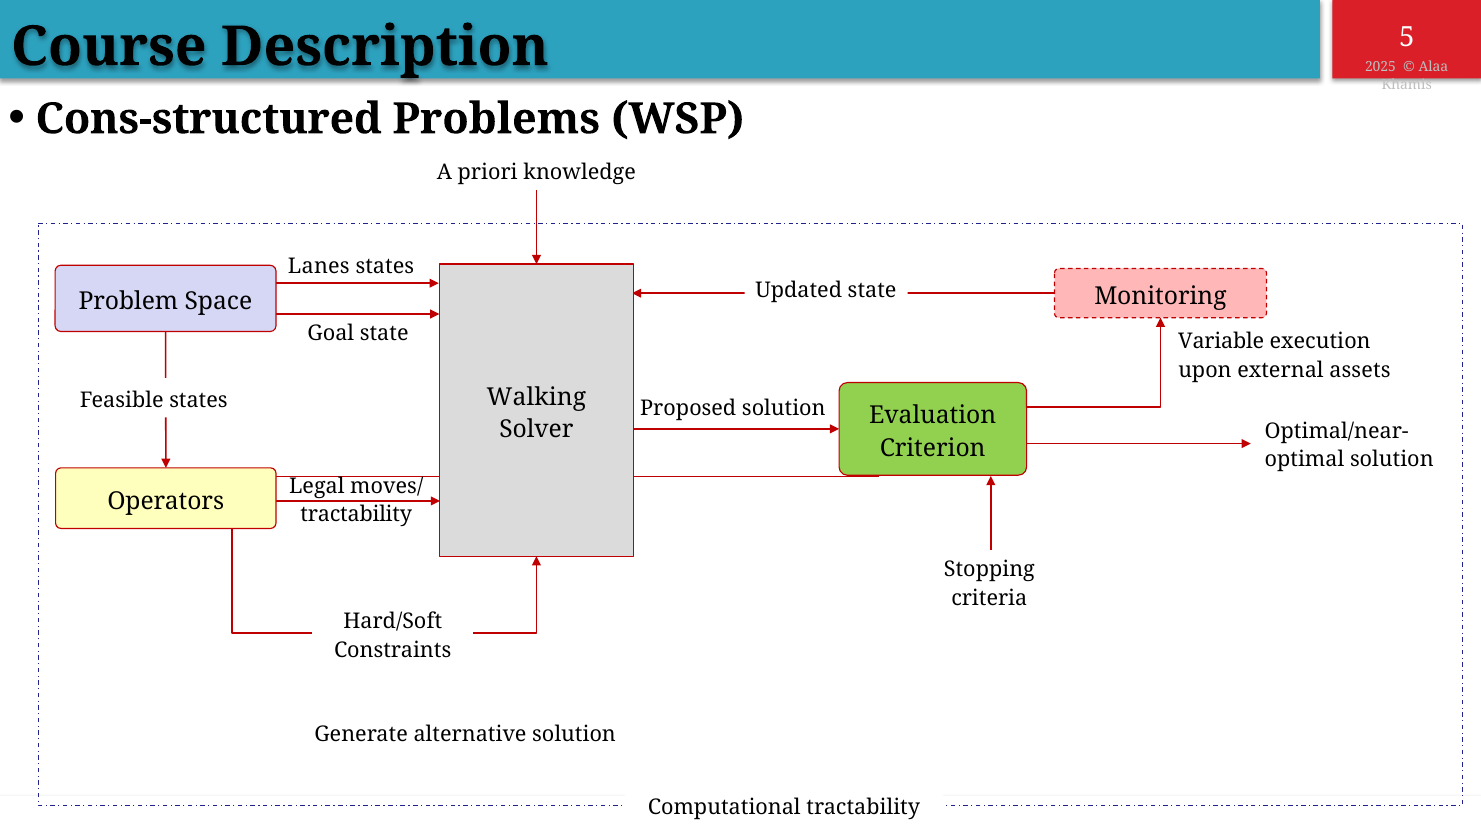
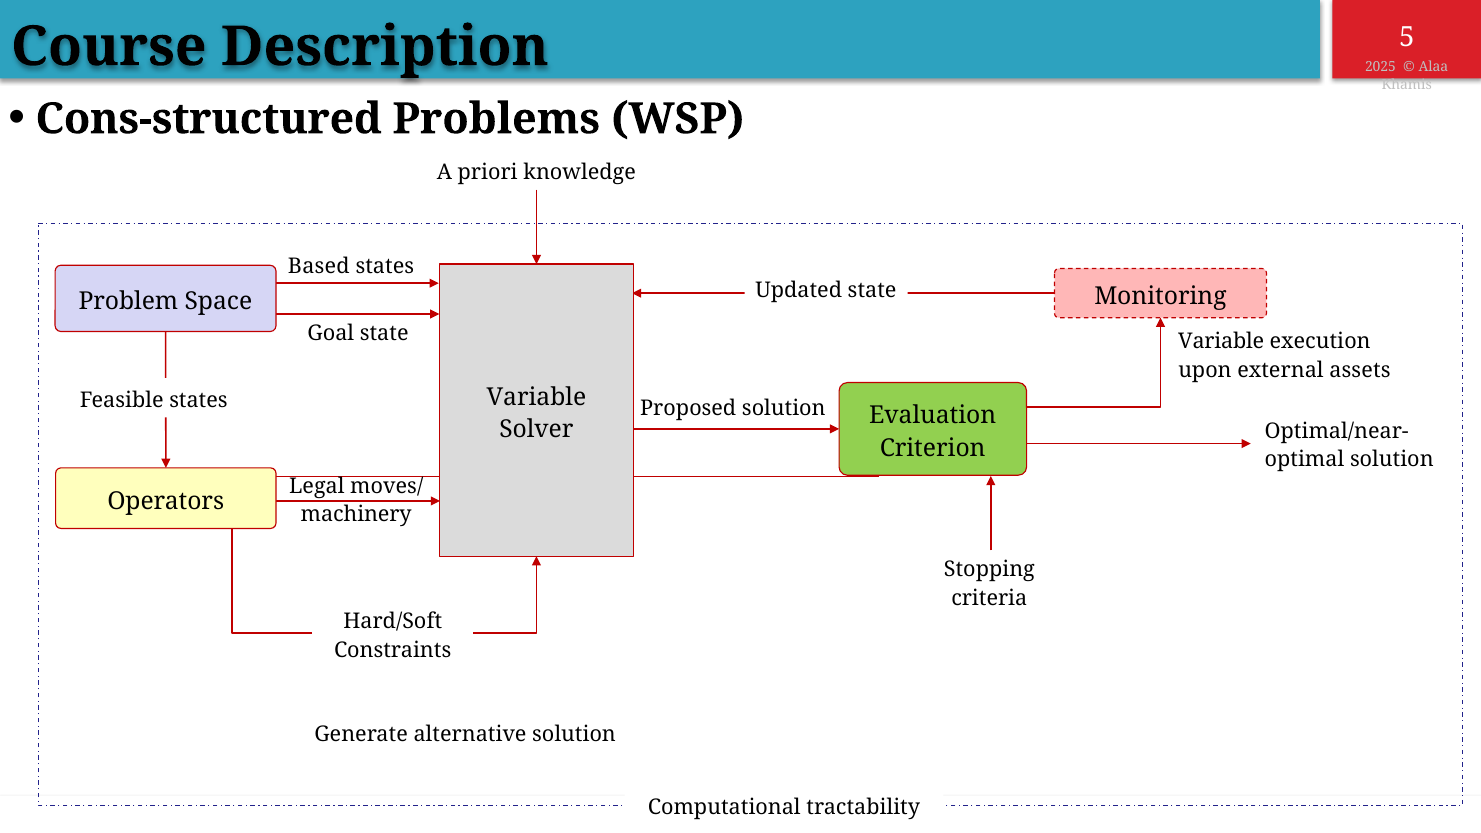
Lanes: Lanes -> Based
Walking at (536, 397): Walking -> Variable
tractability at (356, 515): tractability -> machinery
